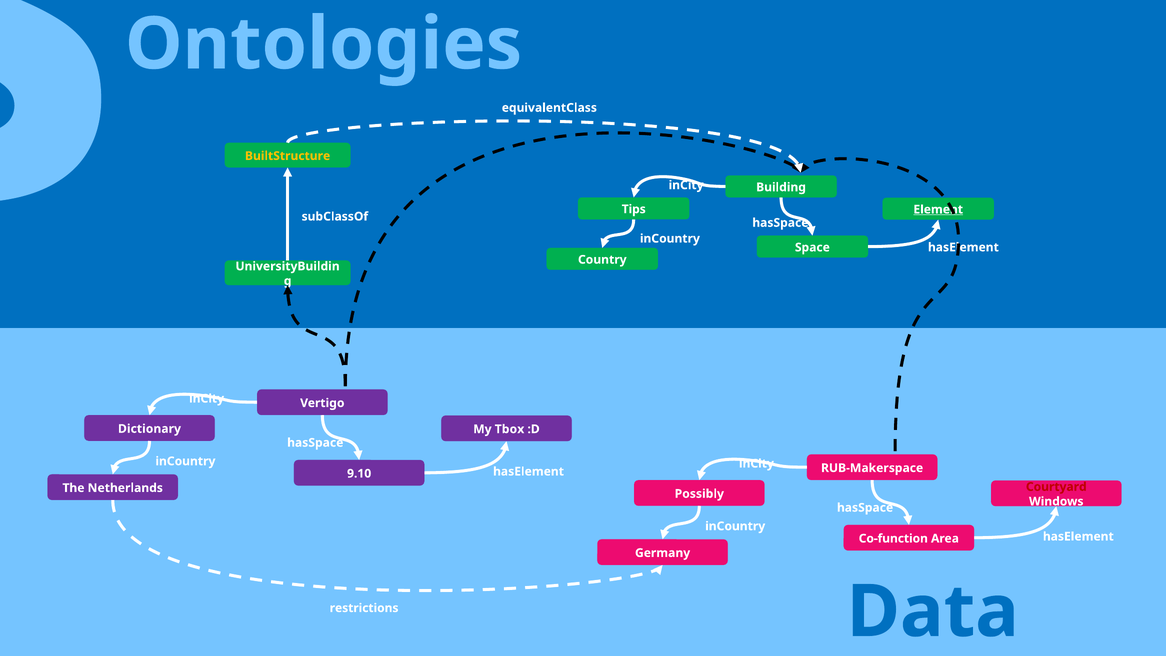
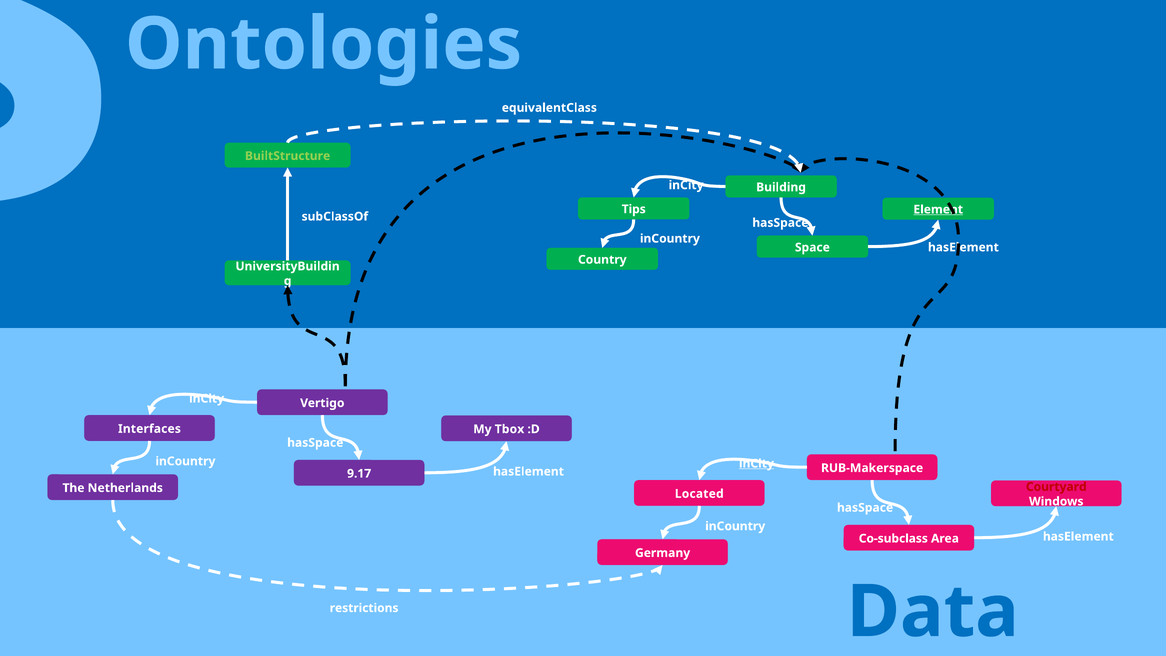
BuiltStructure colour: yellow -> light green
Dictionary: Dictionary -> Interfaces
inCity at (756, 463) underline: none -> present
9.10: 9.10 -> 9.17
Possibly: Possibly -> Located
Co-function: Co-function -> Co-subclass
